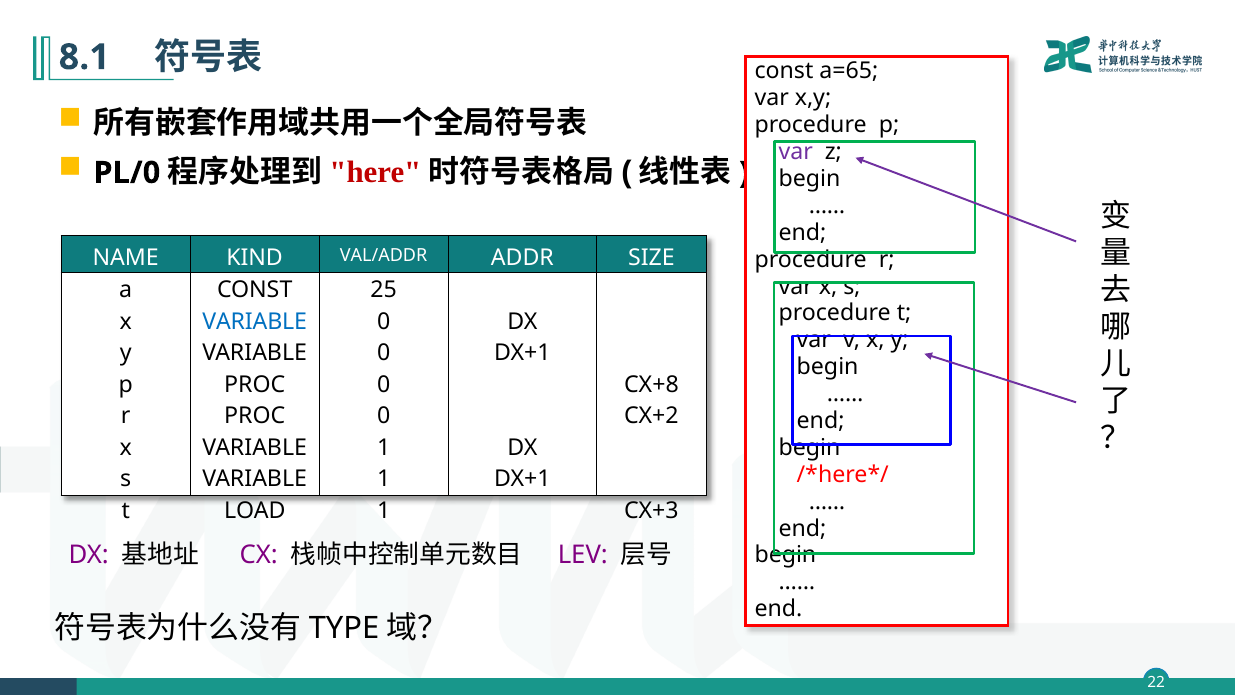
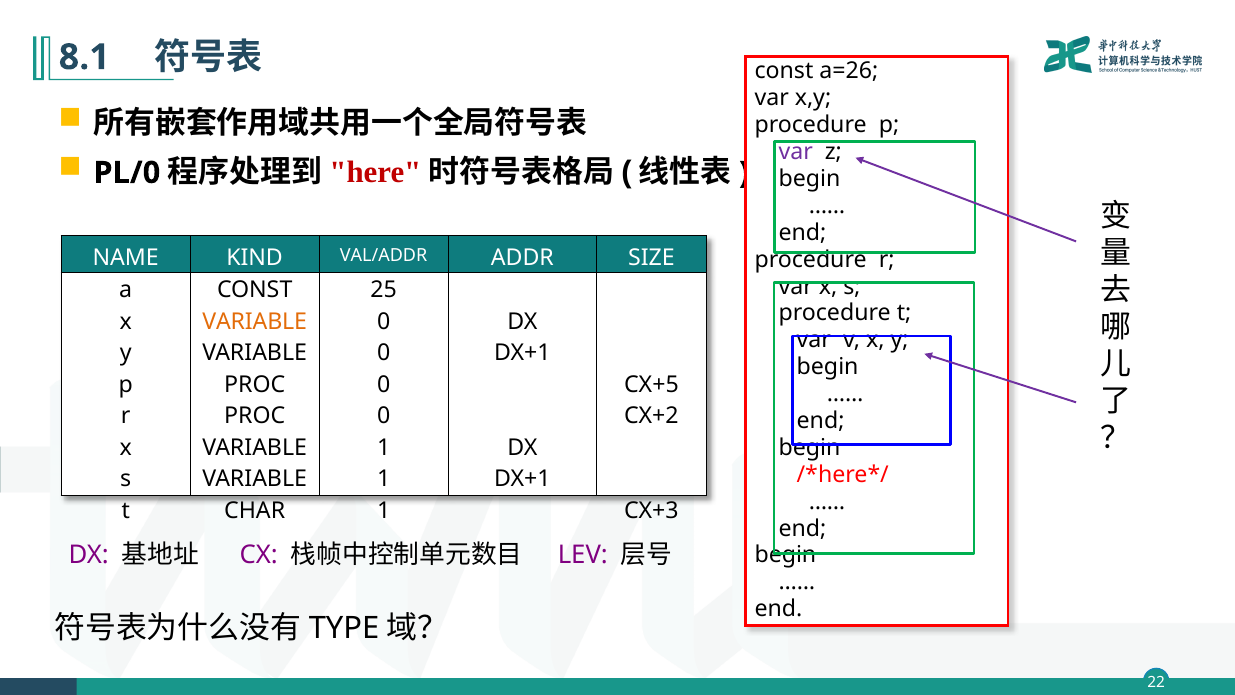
a=65: a=65 -> a=26
VARIABLE at (255, 321) colour: blue -> orange
CX+8: CX+8 -> CX+5
LOAD: LOAD -> CHAR
